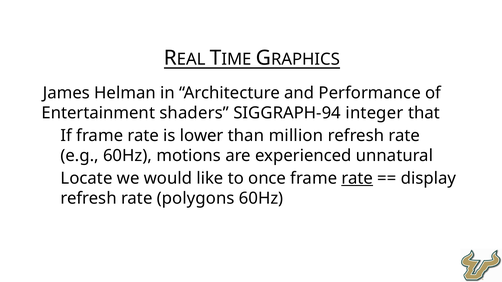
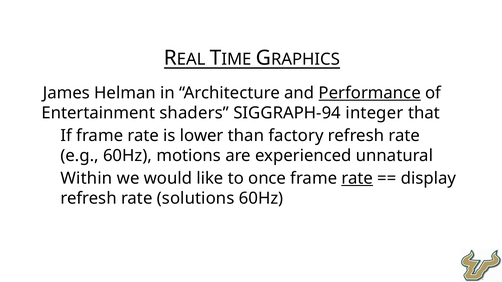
Performance underline: none -> present
million: million -> factory
Locate: Locate -> Within
polygons: polygons -> solutions
